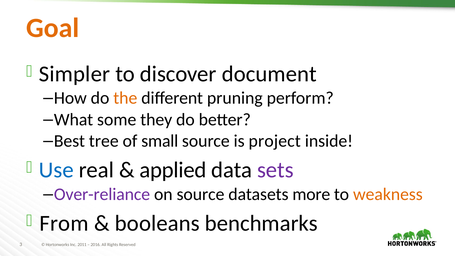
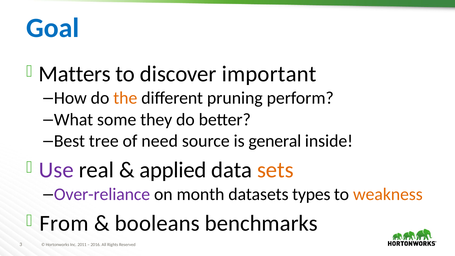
Goal colour: orange -> blue
Simpler: Simpler -> Matters
document: document -> important
small: small -> need
project: project -> general
Use colour: blue -> purple
sets colour: purple -> orange
on source: source -> month
more: more -> types
